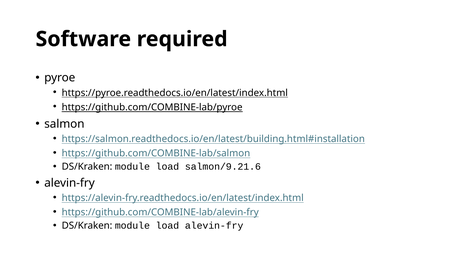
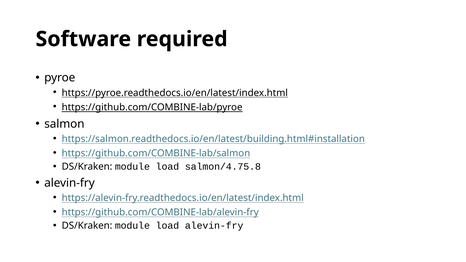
salmon/9.21.6: salmon/9.21.6 -> salmon/4.75.8
